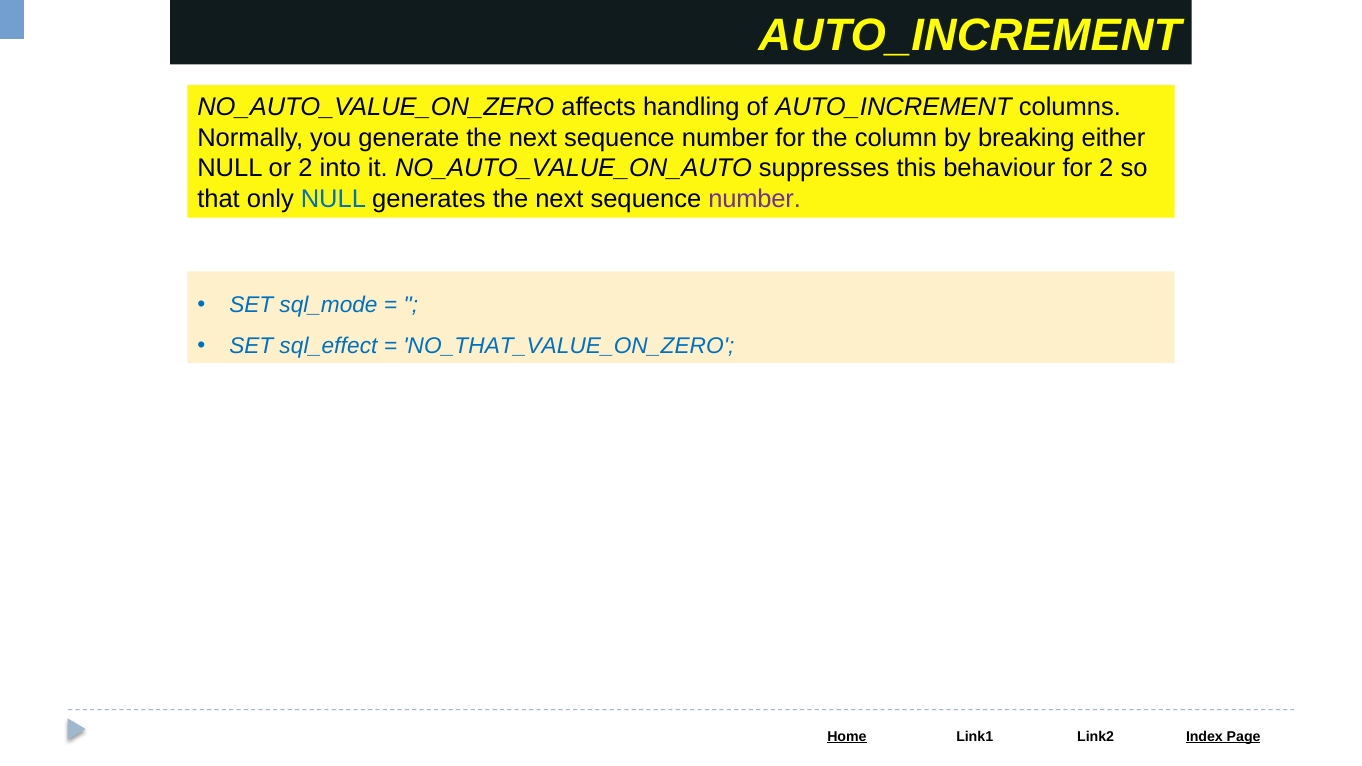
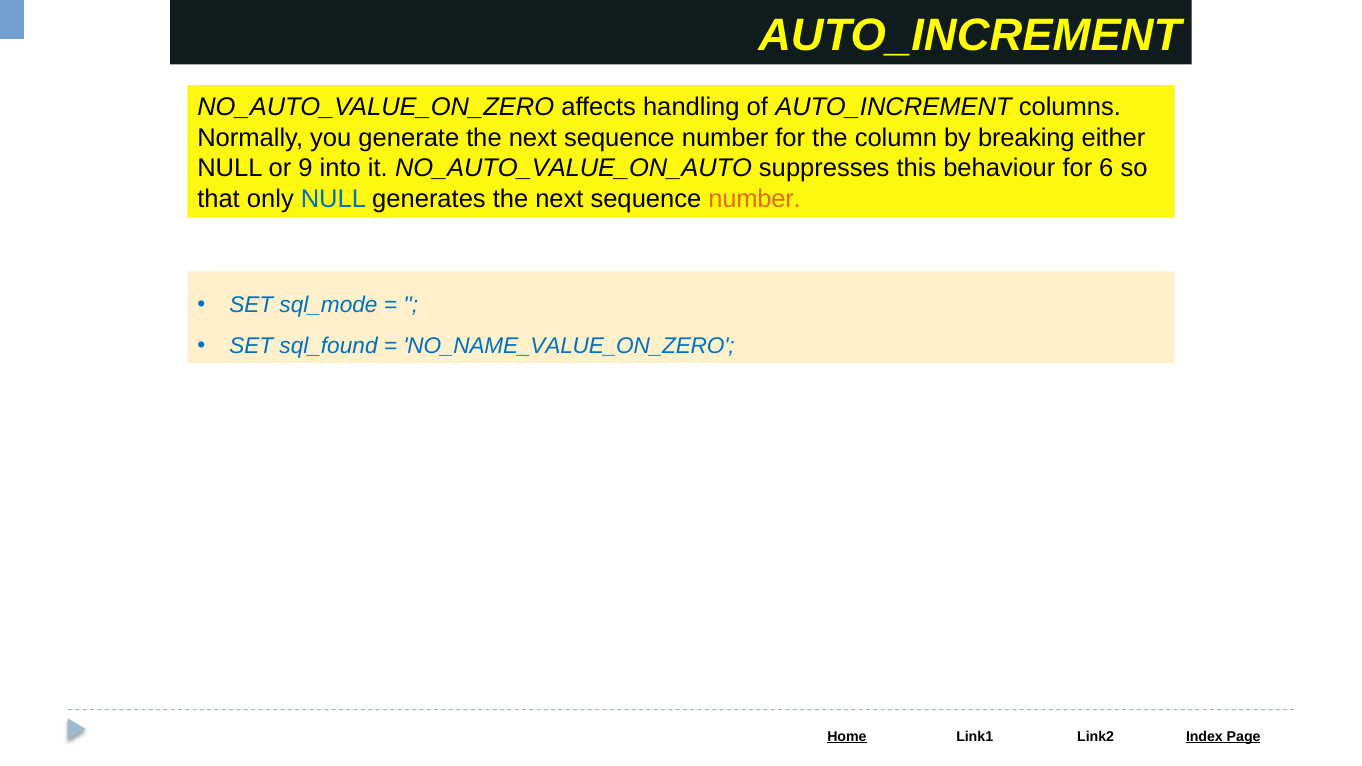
or 2: 2 -> 9
for 2: 2 -> 6
number at (755, 199) colour: purple -> orange
sql_effect: sql_effect -> sql_found
NO_THAT_VALUE_ON_ZERO: NO_THAT_VALUE_ON_ZERO -> NO_NAME_VALUE_ON_ZERO
